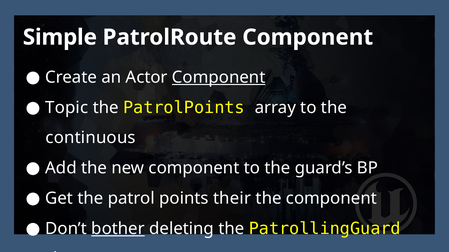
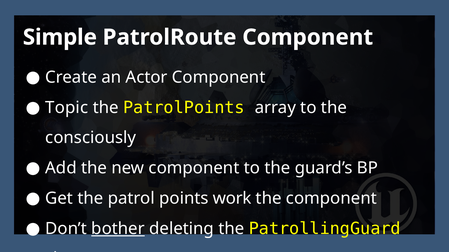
Component at (219, 77) underline: present -> none
continuous: continuous -> consciously
their: their -> work
